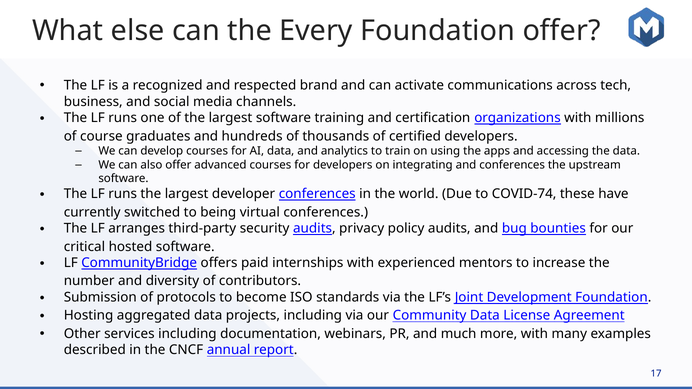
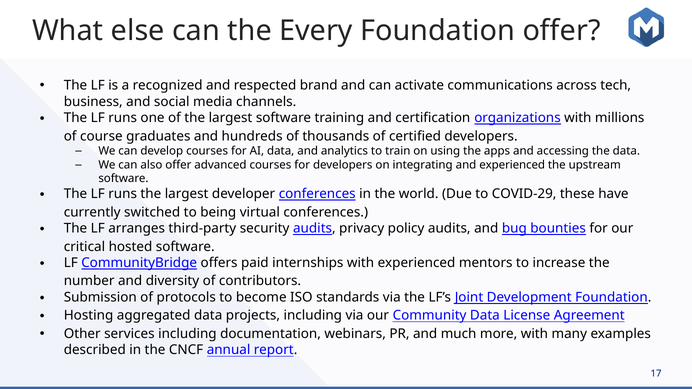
and conferences: conferences -> experienced
COVID-74: COVID-74 -> COVID-29
